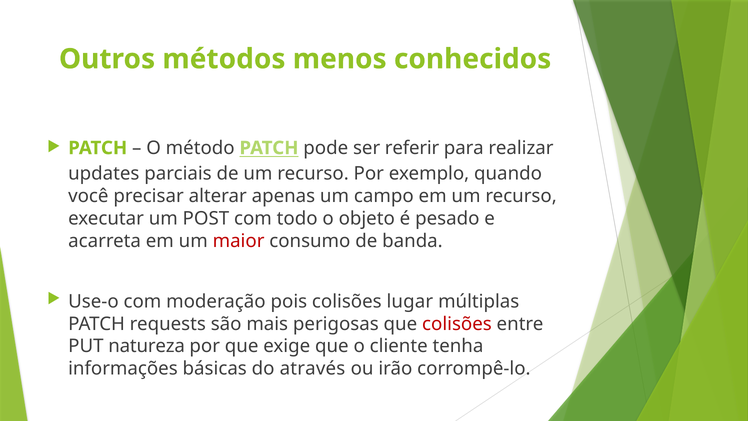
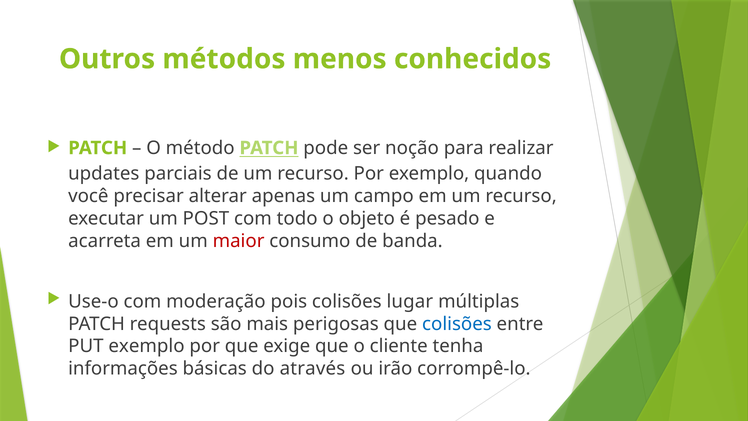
referir: referir -> noção
colisões at (457, 324) colour: red -> blue
PUT natureza: natureza -> exemplo
